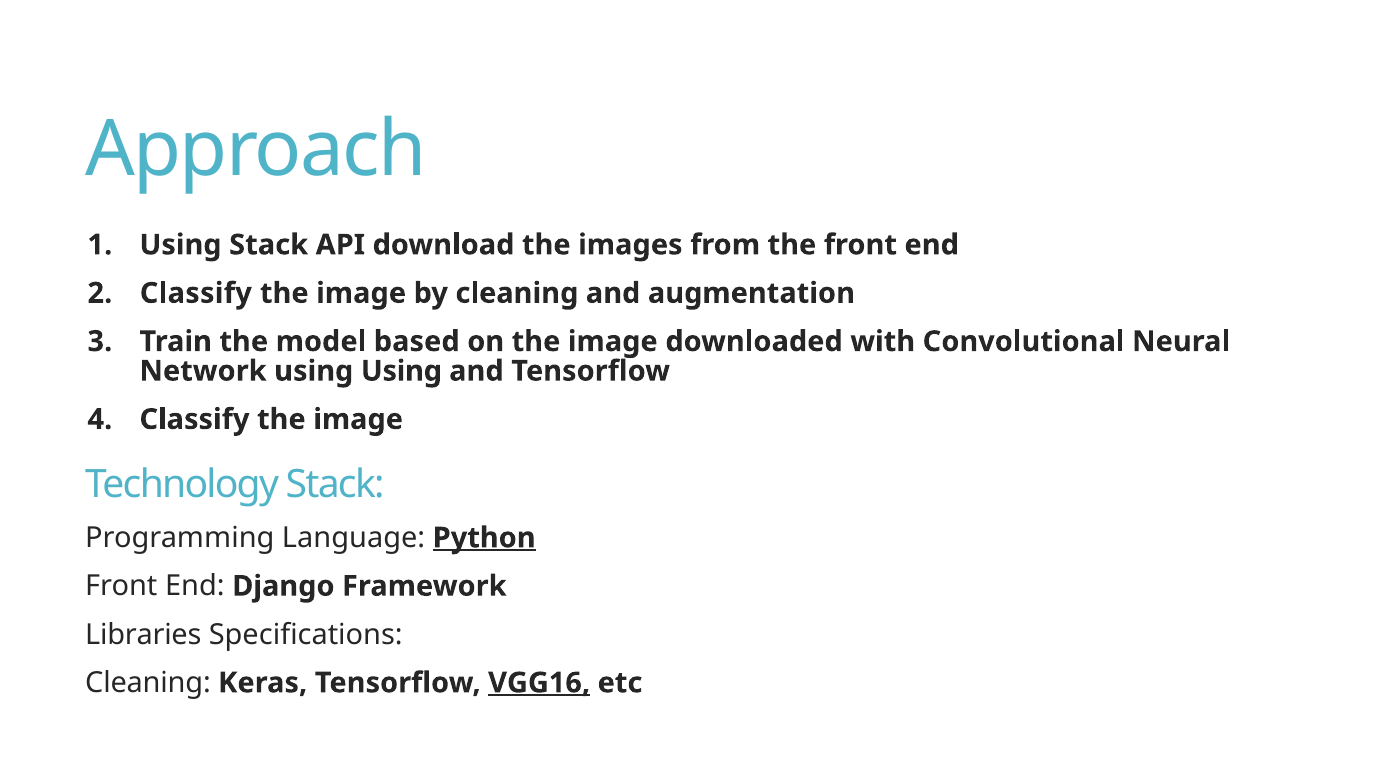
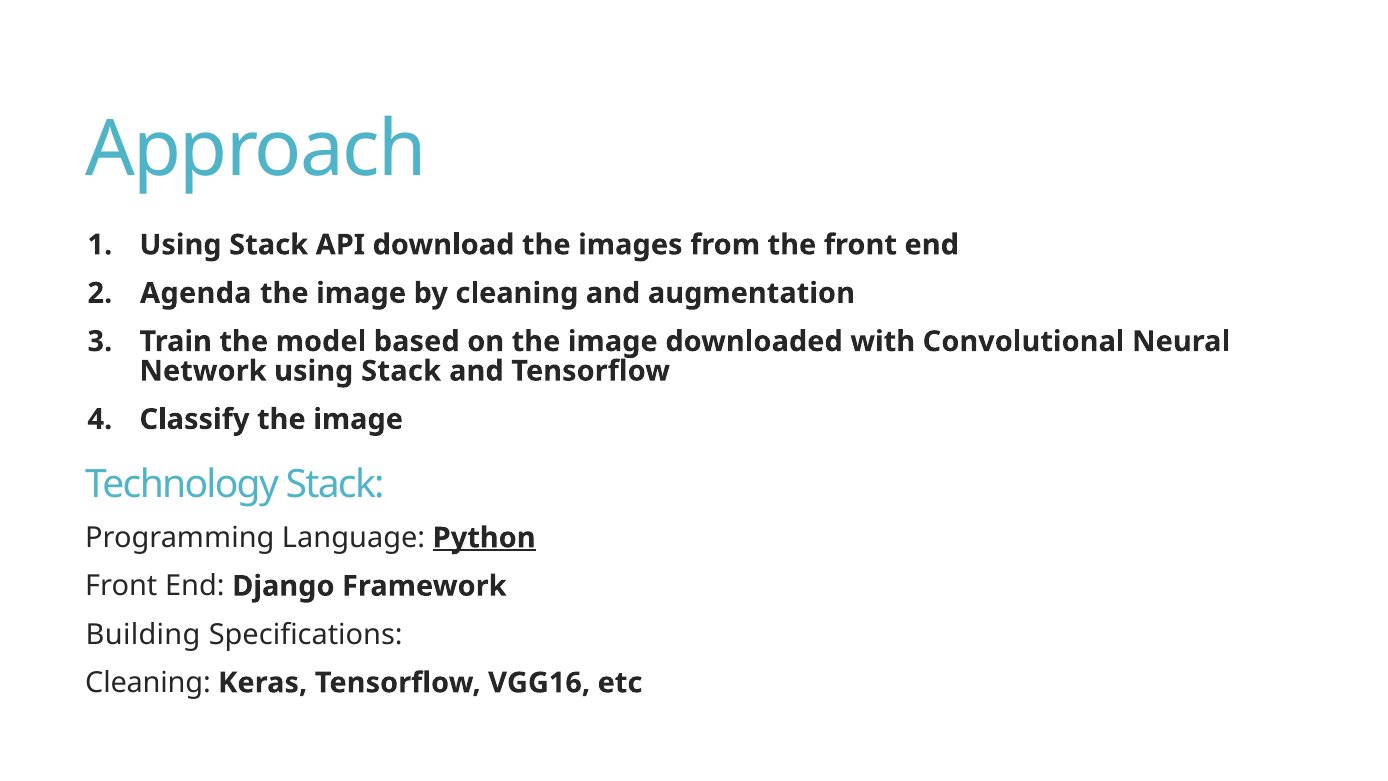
Classify at (196, 293): Classify -> Agenda
Network using Using: Using -> Stack
Libraries: Libraries -> Building
VGG16 underline: present -> none
